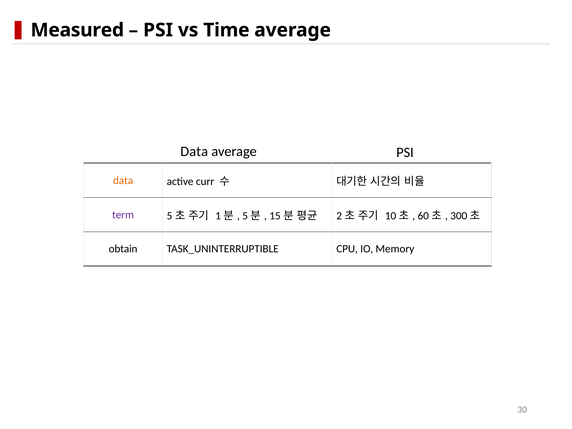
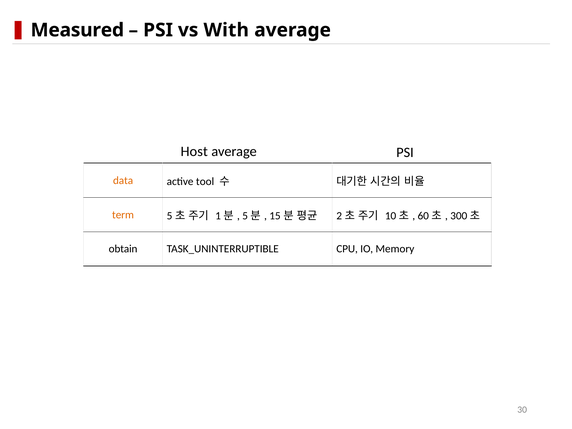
Time: Time -> With
Data at (194, 152): Data -> Host
curr: curr -> tool
term colour: purple -> orange
